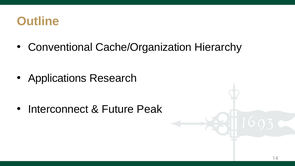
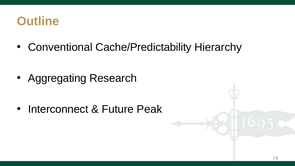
Cache/Organization: Cache/Organization -> Cache/Predictability
Applications: Applications -> Aggregating
